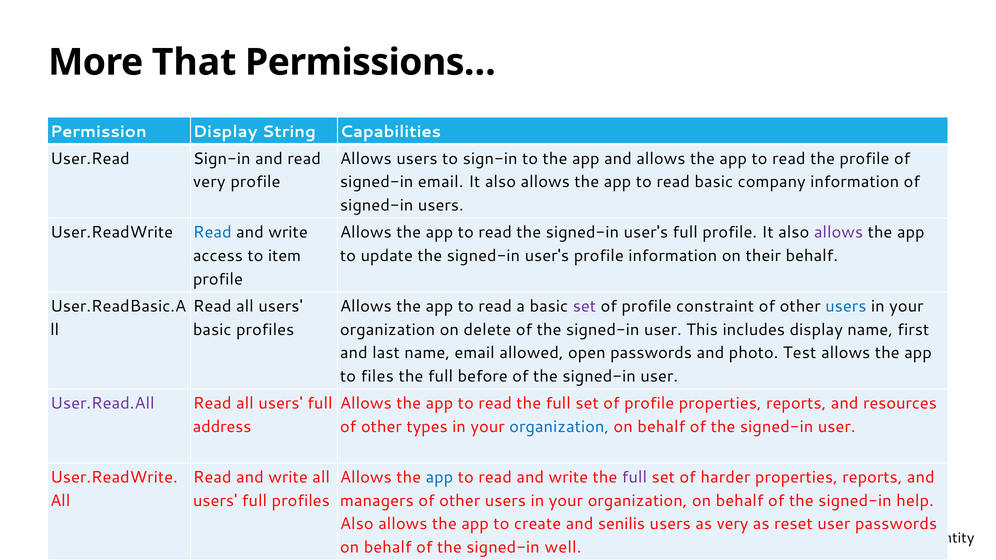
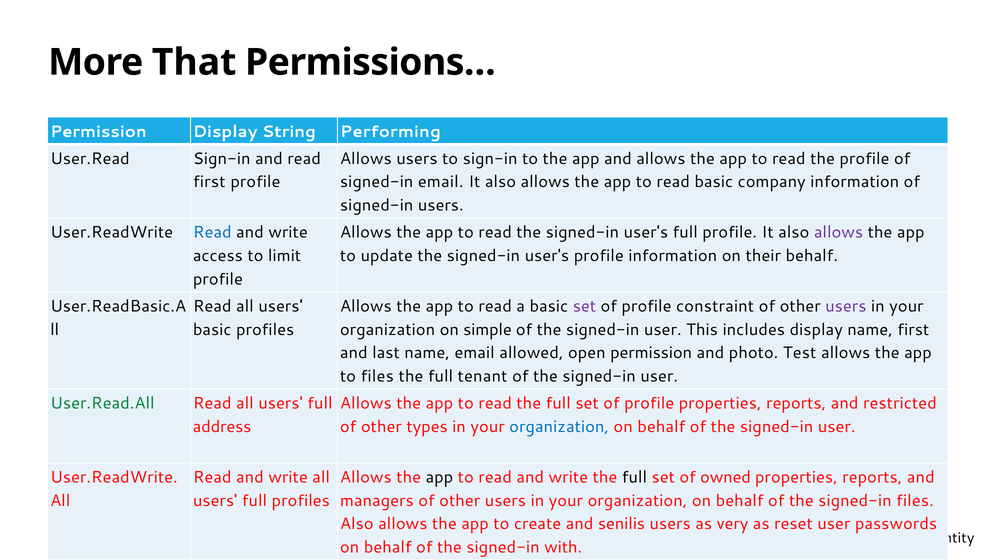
Capabilities: Capabilities -> Performing
very at (209, 182): very -> first
item: item -> limit
users at (846, 306) colour: blue -> purple
delete: delete -> simple
open passwords: passwords -> permission
before: before -> tenant
User.Read.All colour: purple -> green
resources: resources -> restricted
app at (439, 477) colour: blue -> black
full at (634, 477) colour: purple -> black
harder: harder -> owned
signed-in help: help -> files
well: well -> with
